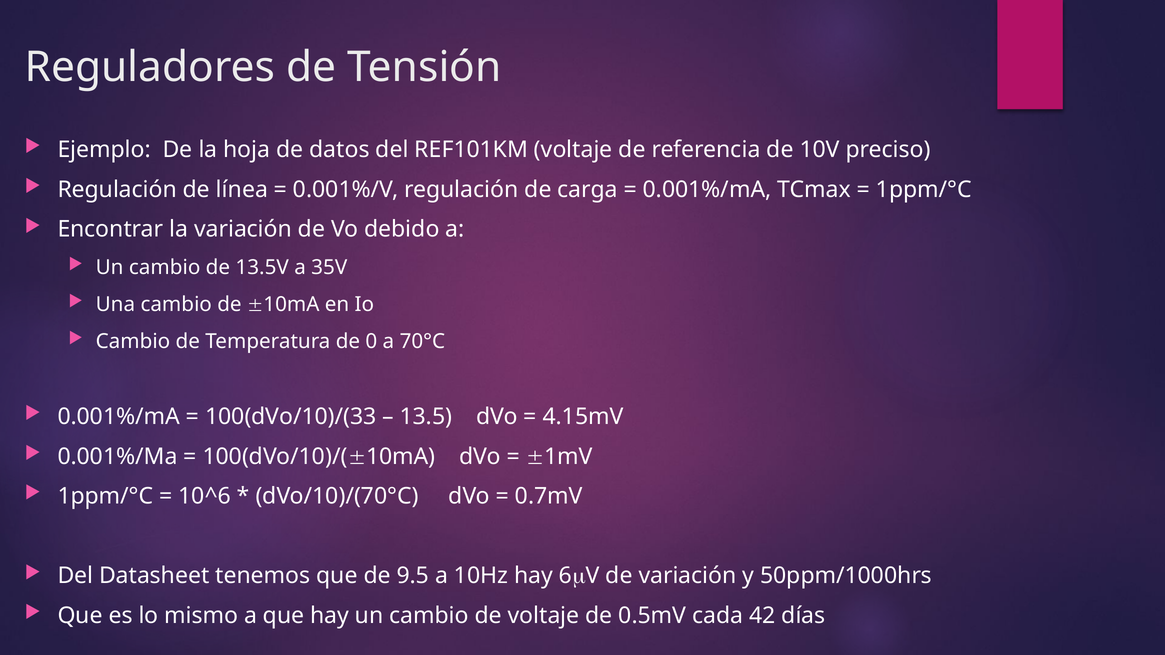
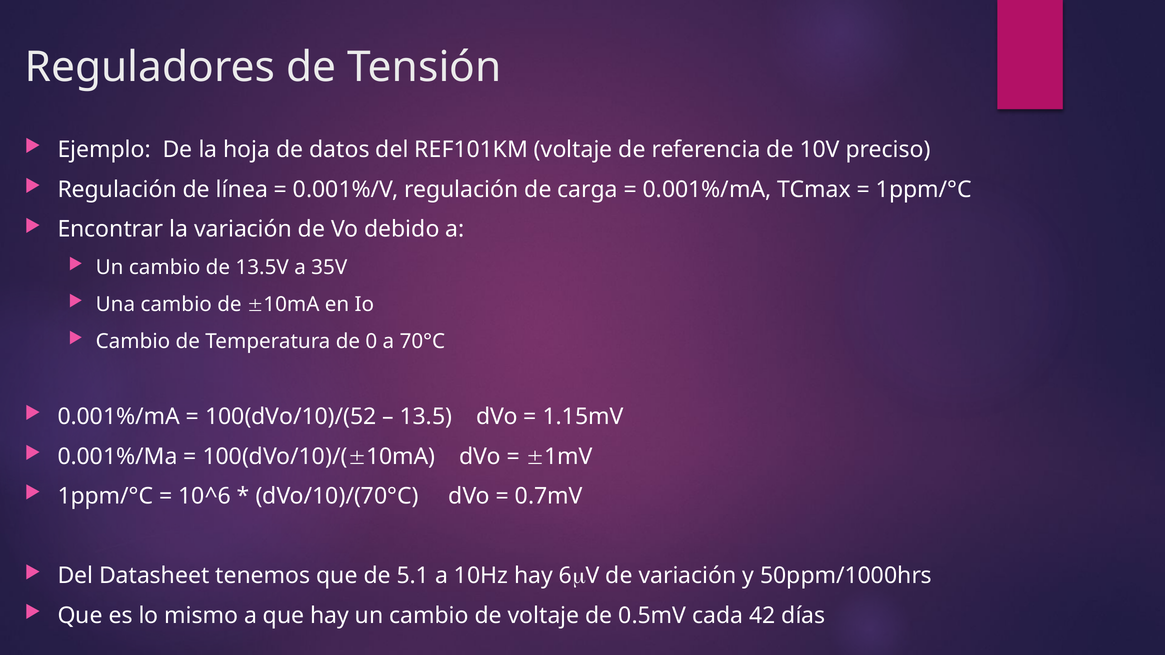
100(dVo/10)/(33: 100(dVo/10)/(33 -> 100(dVo/10)/(52
4.15mV: 4.15mV -> 1.15mV
9.5: 9.5 -> 5.1
